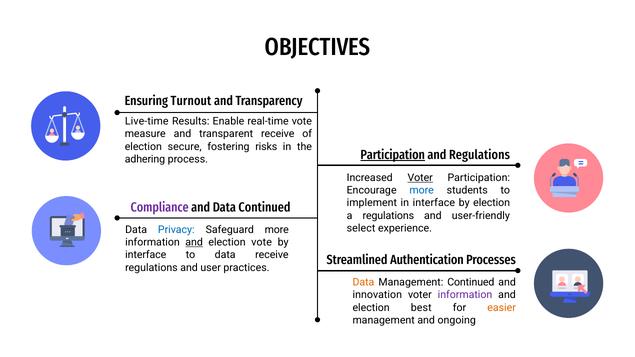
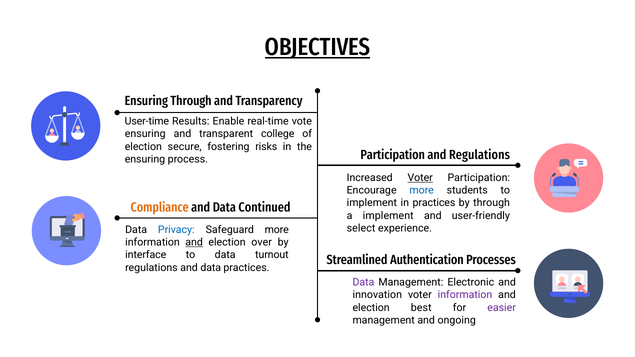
OBJECTIVES underline: none -> present
Ensuring Turnout: Turnout -> Through
Live-time: Live-time -> User-time
measure at (145, 134): measure -> ensuring
transparent receive: receive -> college
Participation at (393, 155) underline: present -> none
adhering at (145, 159): adhering -> ensuring
in interface: interface -> practices
by election: election -> through
Compliance colour: purple -> orange
a regulations: regulations -> implement
election vote: vote -> over
data receive: receive -> turnout
regulations and user: user -> data
Data at (363, 282) colour: orange -> purple
Management Continued: Continued -> Electronic
easier colour: orange -> purple
